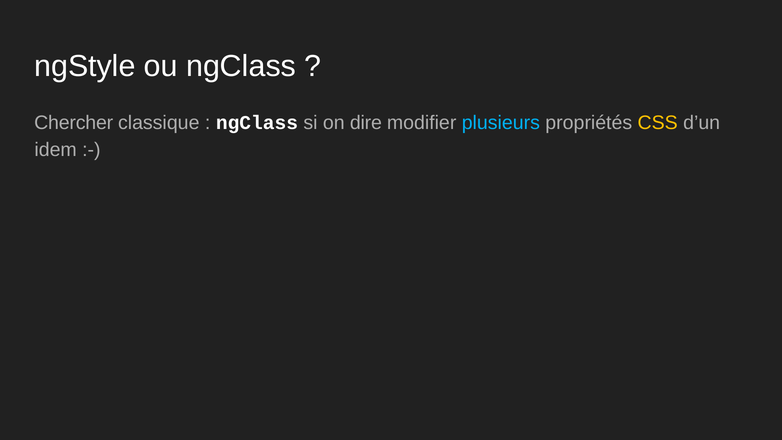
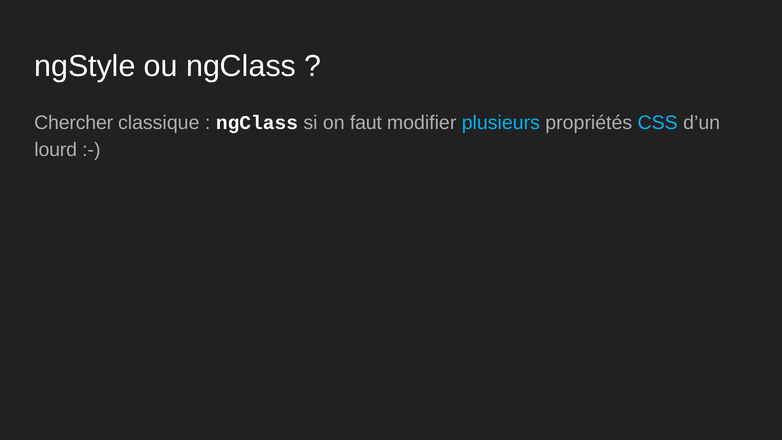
dire: dire -> faut
CSS colour: yellow -> light blue
idem: idem -> lourd
